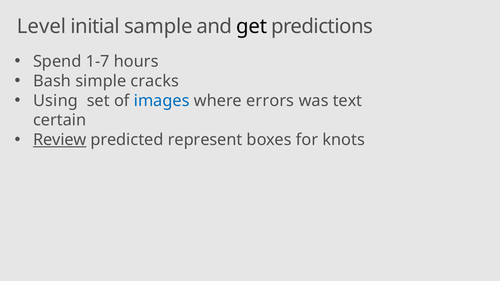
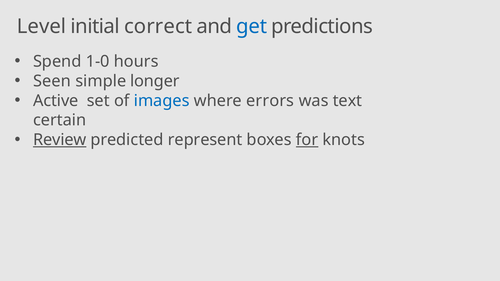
sample: sample -> correct
get colour: black -> blue
1-7: 1-7 -> 1-0
Bash: Bash -> Seen
cracks: cracks -> longer
Using: Using -> Active
for underline: none -> present
